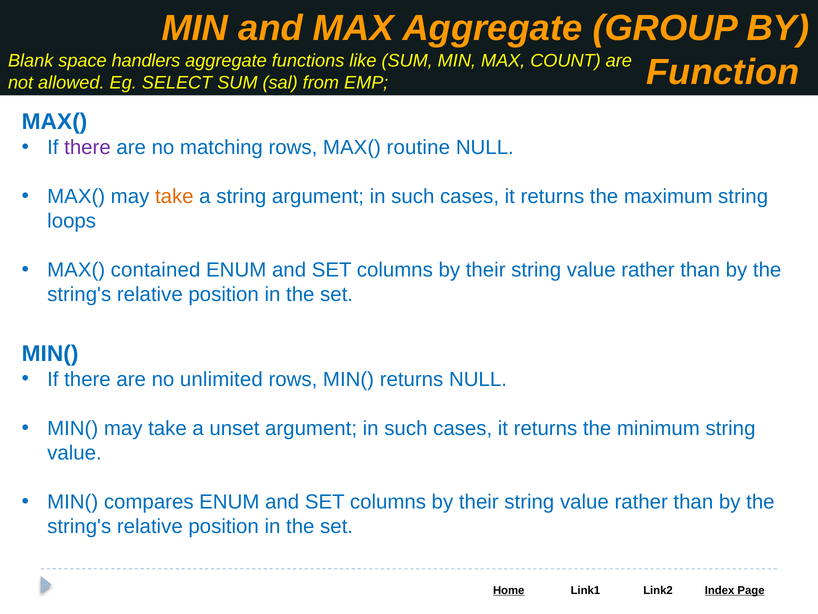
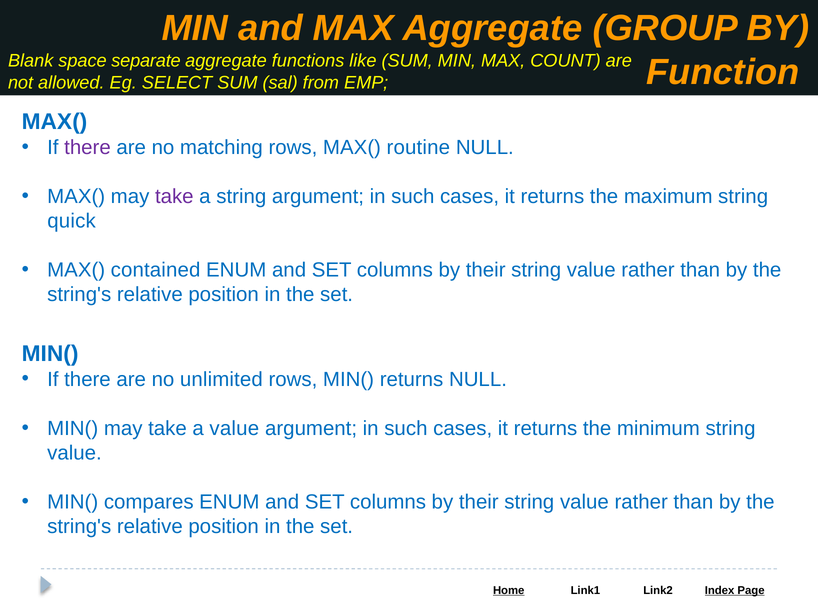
handlers: handlers -> separate
take at (174, 196) colour: orange -> purple
loops: loops -> quick
a unset: unset -> value
